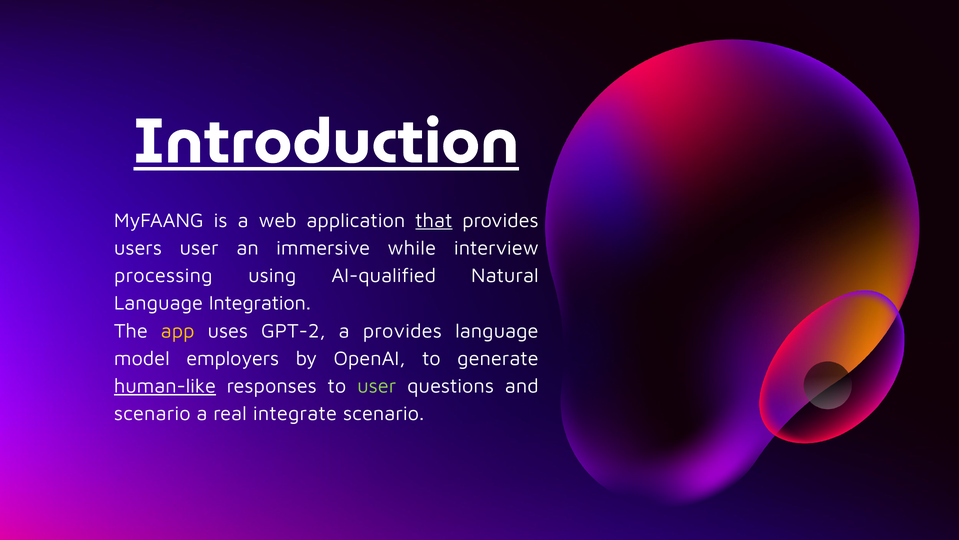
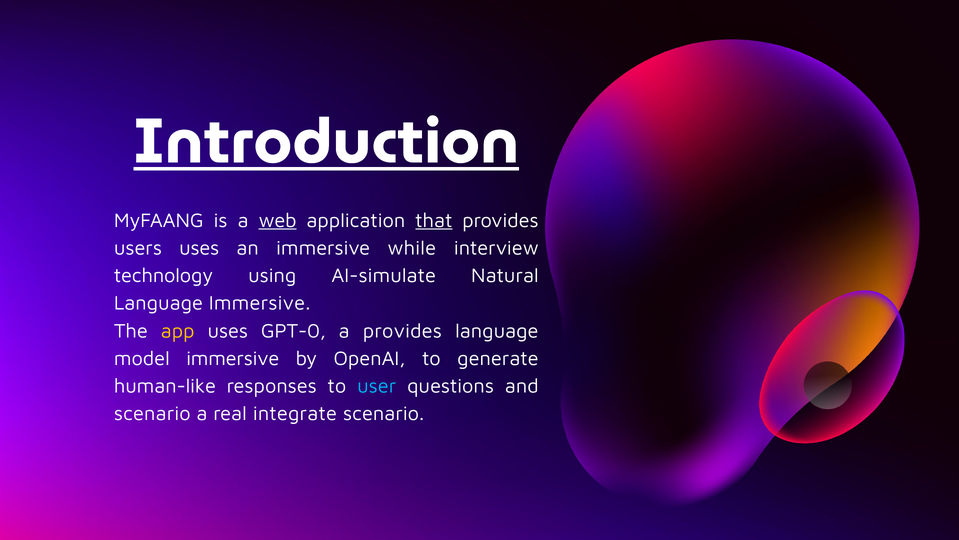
web underline: none -> present
users user: user -> uses
processing: processing -> technology
AI-qualified: AI-qualified -> AI-simulate
Language Integration: Integration -> Immersive
GPT-2: GPT-2 -> GPT-0
model employers: employers -> immersive
human-like underline: present -> none
user at (377, 386) colour: light green -> light blue
